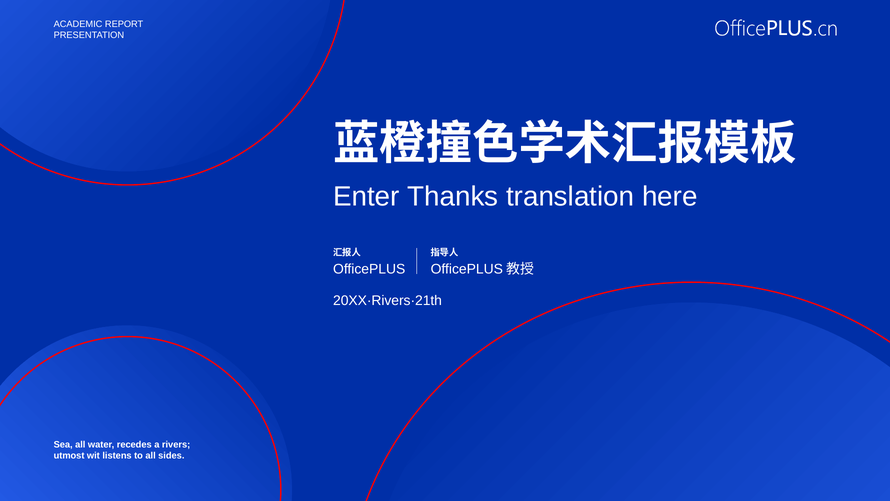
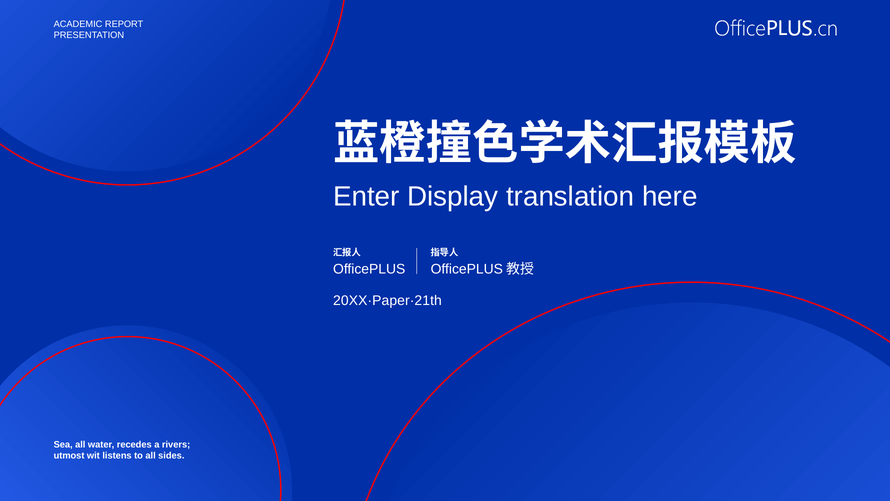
Thanks: Thanks -> Display
20XX·Rivers·21th: 20XX·Rivers·21th -> 20XX·Paper·21th
